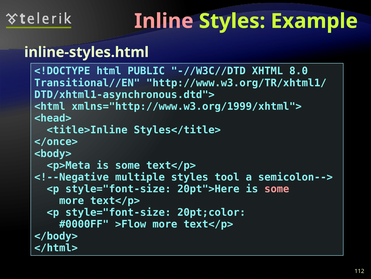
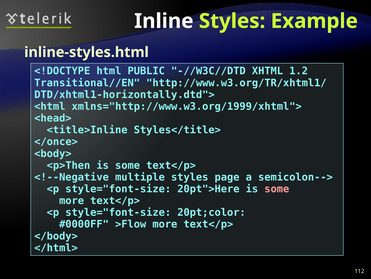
Inline colour: pink -> white
8.0: 8.0 -> 1.2
DTD/xhtml1-asynchronous.dtd">: DTD/xhtml1-asynchronous.dtd"> -> DTD/xhtml1-horizontally.dtd">
<p>Meta: <p>Meta -> <p>Then
tool: tool -> page
